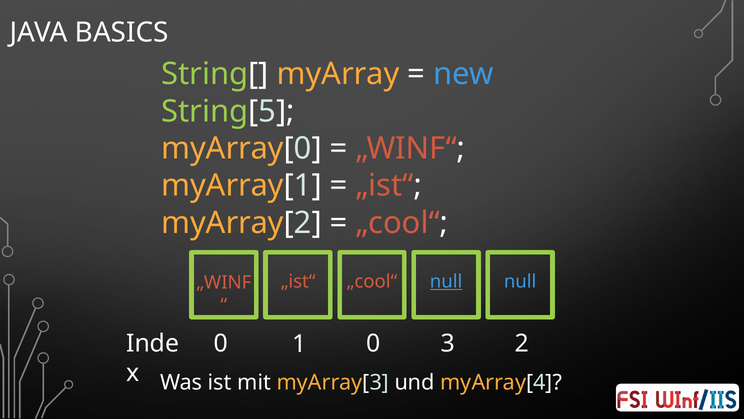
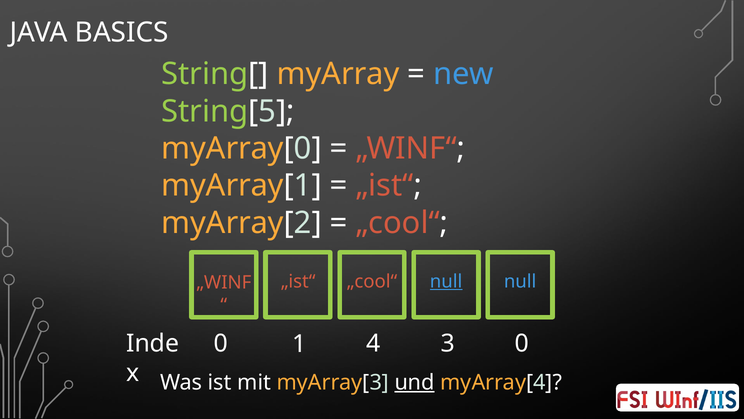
1 0: 0 -> 4
3 2: 2 -> 0
und underline: none -> present
